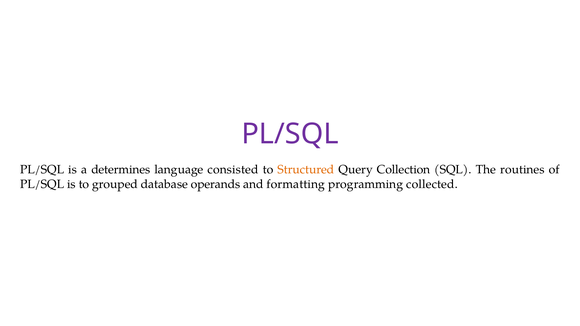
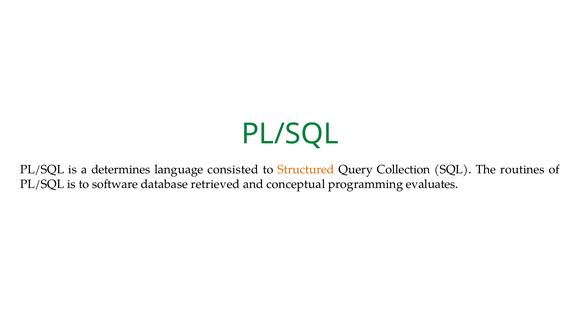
PL/SQL at (290, 134) colour: purple -> green
grouped: grouped -> software
operands: operands -> retrieved
formatting: formatting -> conceptual
collected: collected -> evaluates
